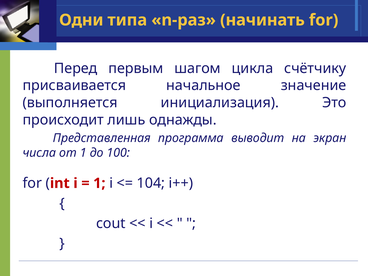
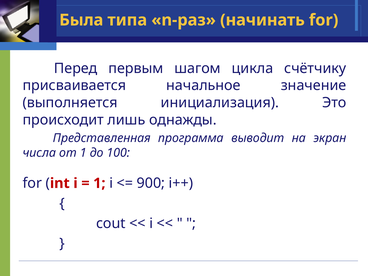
Одни: Одни -> Была
104: 104 -> 900
